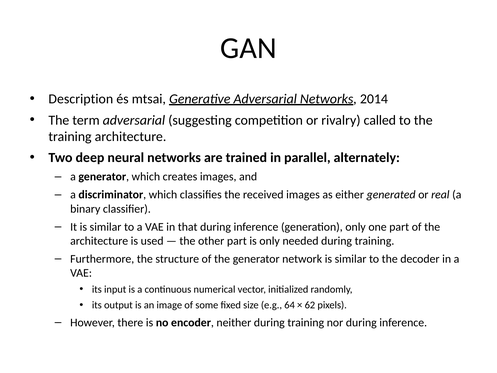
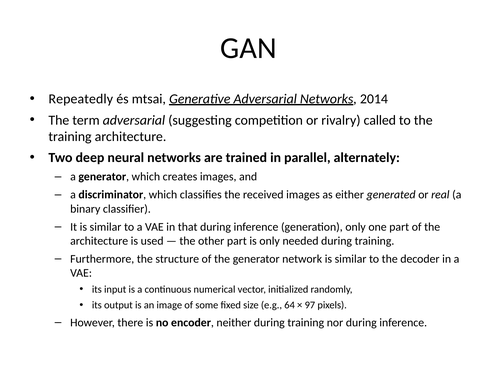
Description: Description -> Repeatedly
62: 62 -> 97
